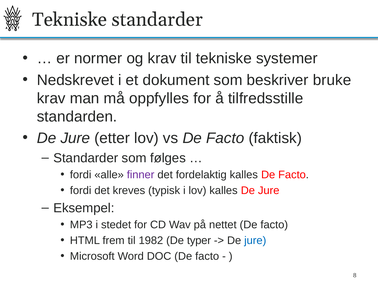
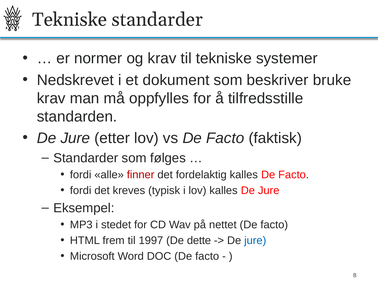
finner colour: purple -> red
1982: 1982 -> 1997
typer: typer -> dette
